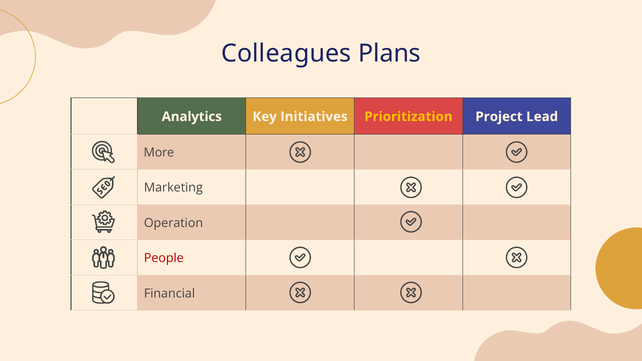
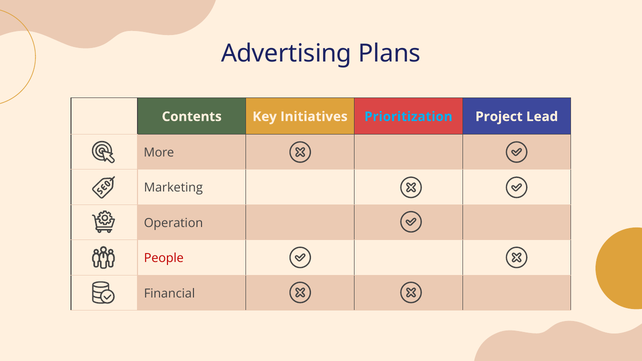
Colleagues: Colleagues -> Advertising
Analytics: Analytics -> Contents
Prioritization colour: yellow -> light blue
